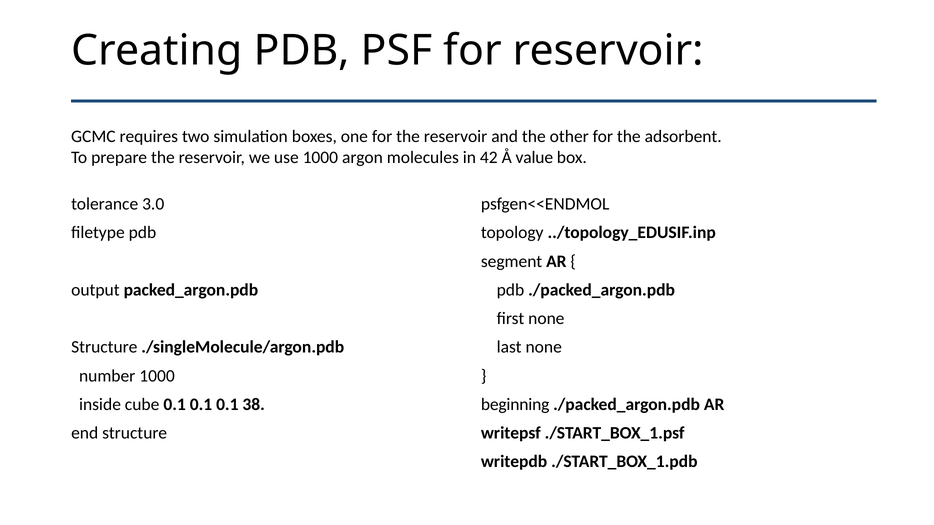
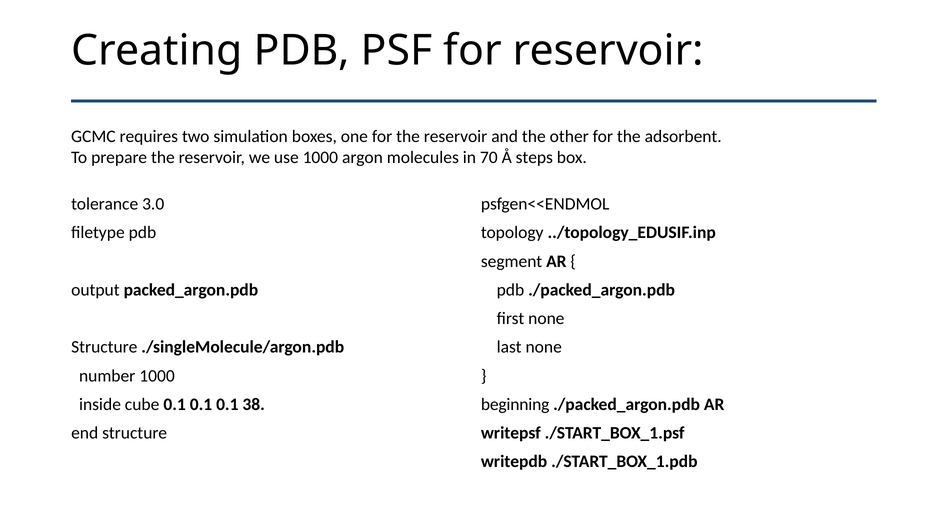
42: 42 -> 70
value: value -> steps
